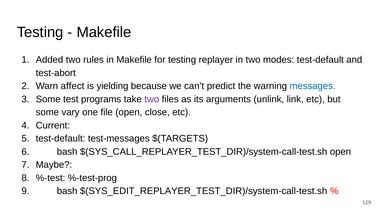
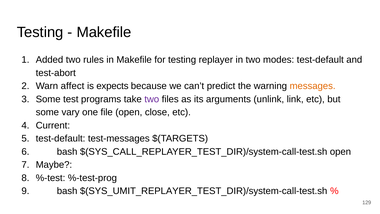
yielding: yielding -> expects
messages colour: blue -> orange
$(SYS_EDIT_REPLAYER_TEST_DIR)/system-call-test.sh: $(SYS_EDIT_REPLAYER_TEST_DIR)/system-call-test.sh -> $(SYS_UMIT_REPLAYER_TEST_DIR)/system-call-test.sh
